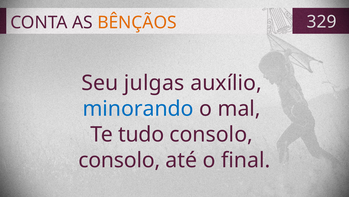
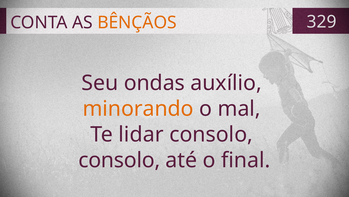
julgas: julgas -> ondas
minorando colour: blue -> orange
tudo: tudo -> lidar
